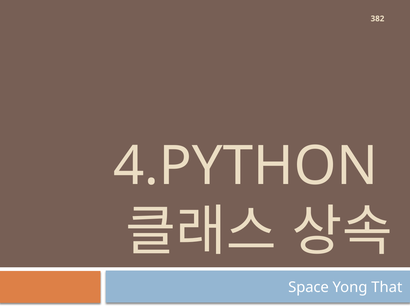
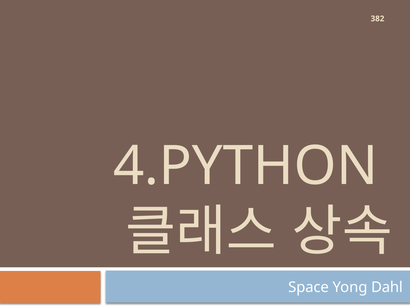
That: That -> Dahl
